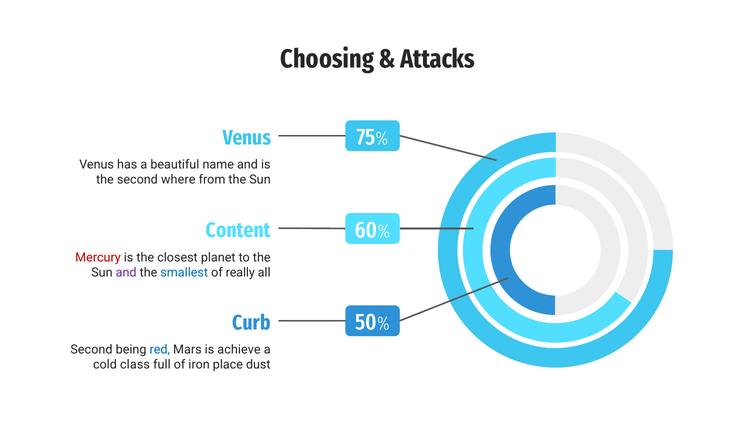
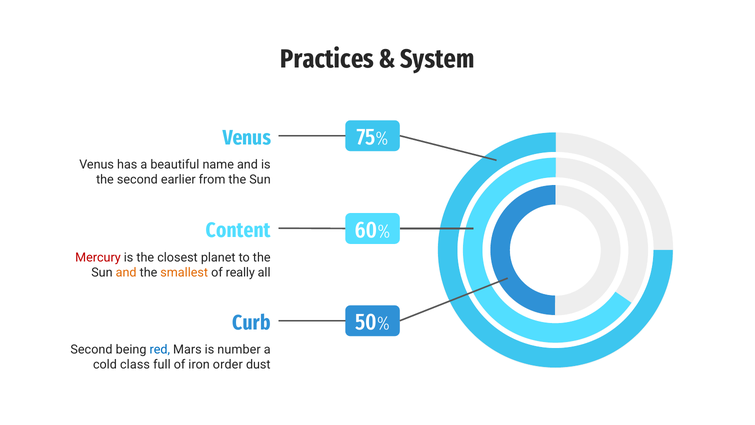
Choosing: Choosing -> Practices
Attacks: Attacks -> System
where: where -> earlier
and at (126, 272) colour: purple -> orange
smallest colour: blue -> orange
achieve: achieve -> number
place: place -> order
